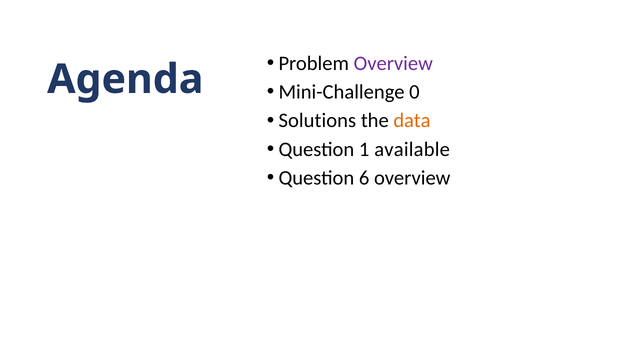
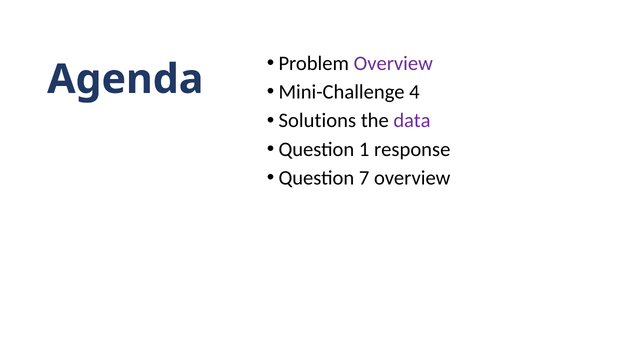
0: 0 -> 4
data colour: orange -> purple
available: available -> response
6: 6 -> 7
